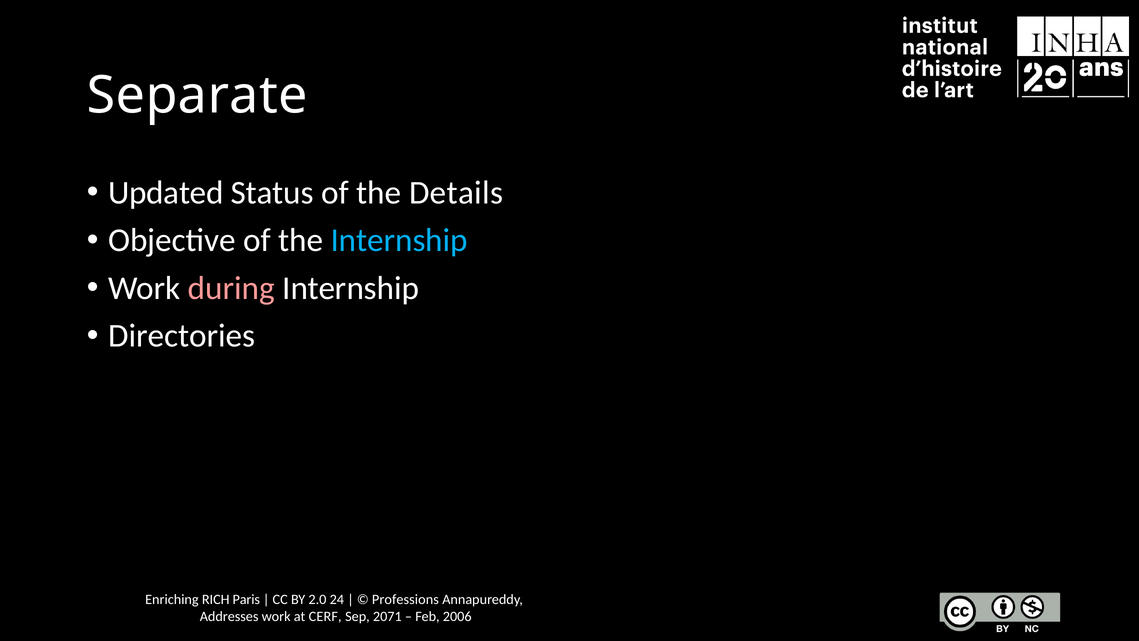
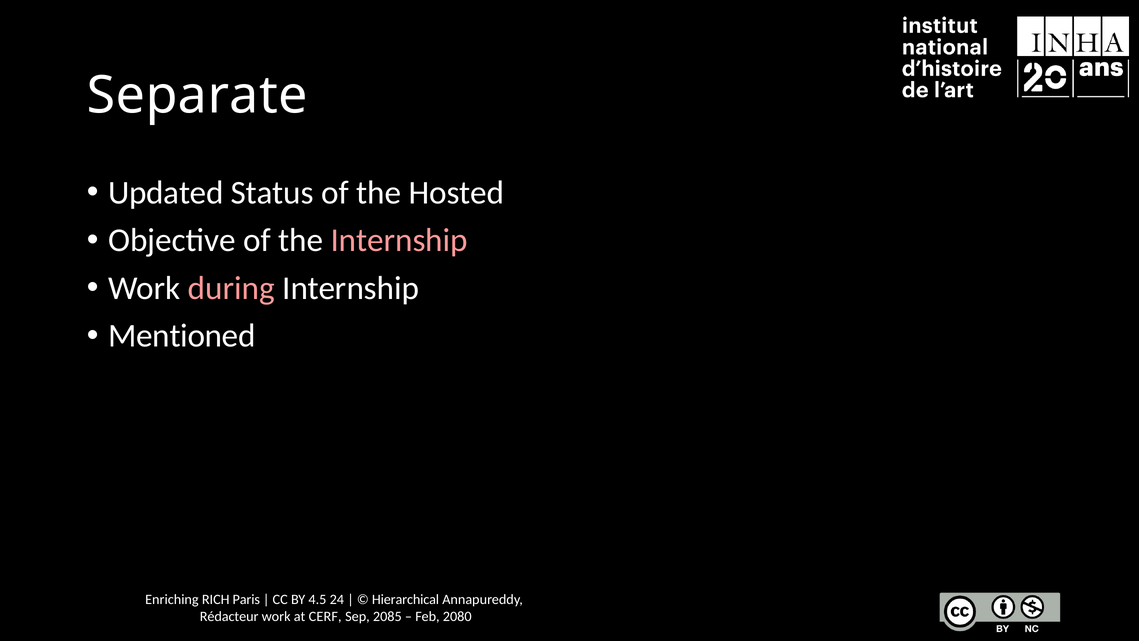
Details: Details -> Hosted
Internship at (399, 240) colour: light blue -> pink
Directories: Directories -> Mentioned
2.0: 2.0 -> 4.5
Professions: Professions -> Hierarchical
Addresses: Addresses -> Rédacteur
2071: 2071 -> 2085
2006: 2006 -> 2080
